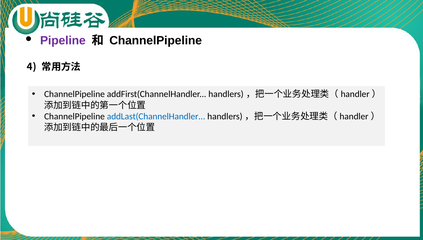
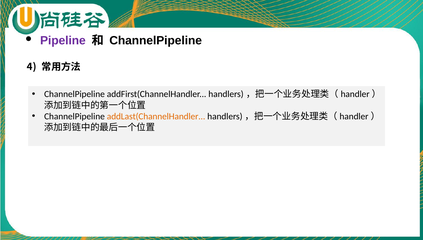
addLast(ChannelHandler colour: blue -> orange
